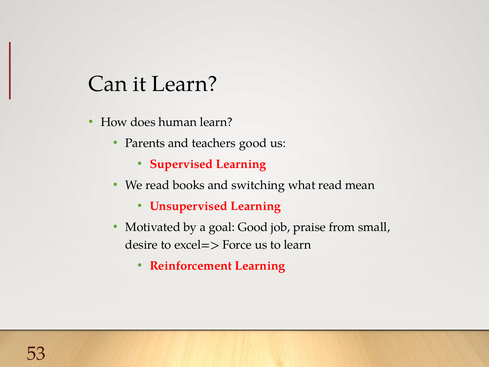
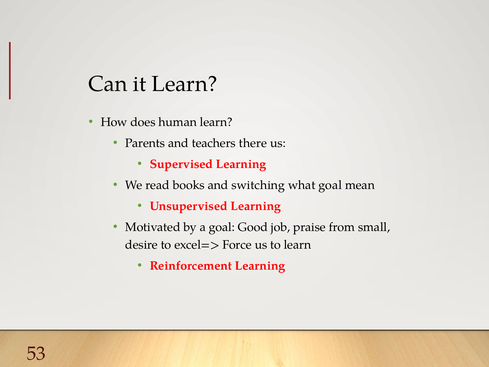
teachers good: good -> there
what read: read -> goal
